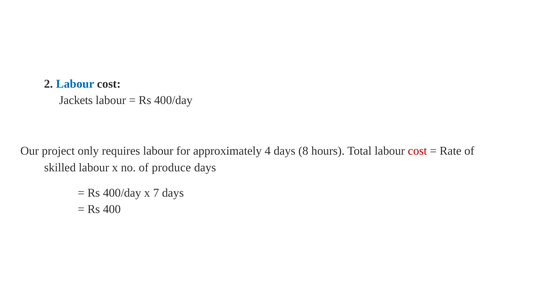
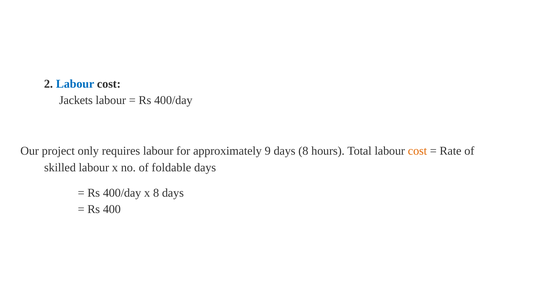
4: 4 -> 9
cost at (417, 151) colour: red -> orange
produce: produce -> foldable
x 7: 7 -> 8
